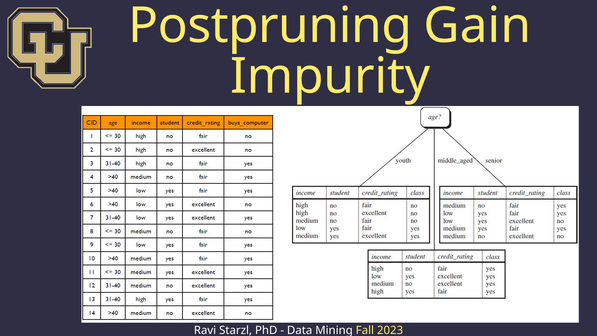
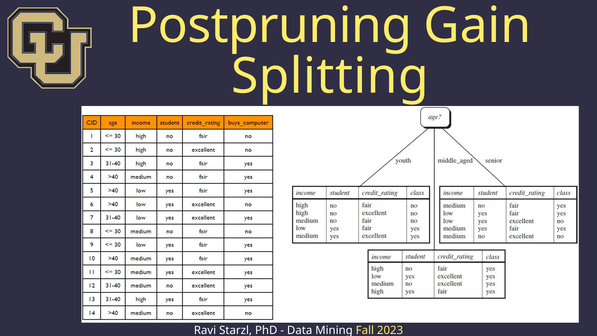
Impurity: Impurity -> Splitting
